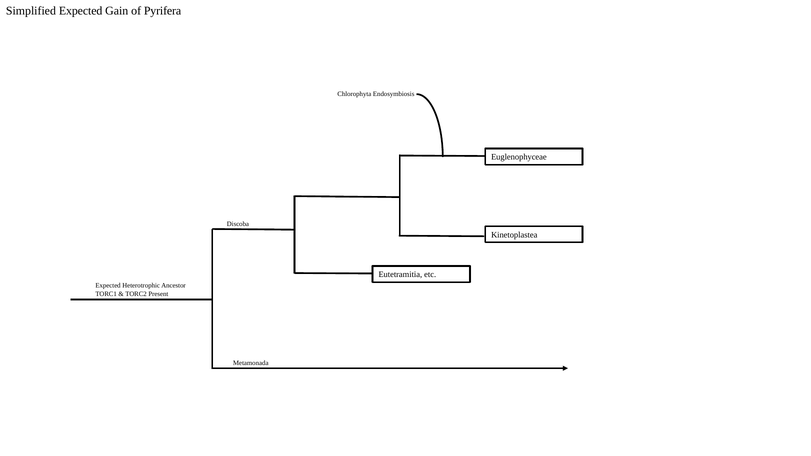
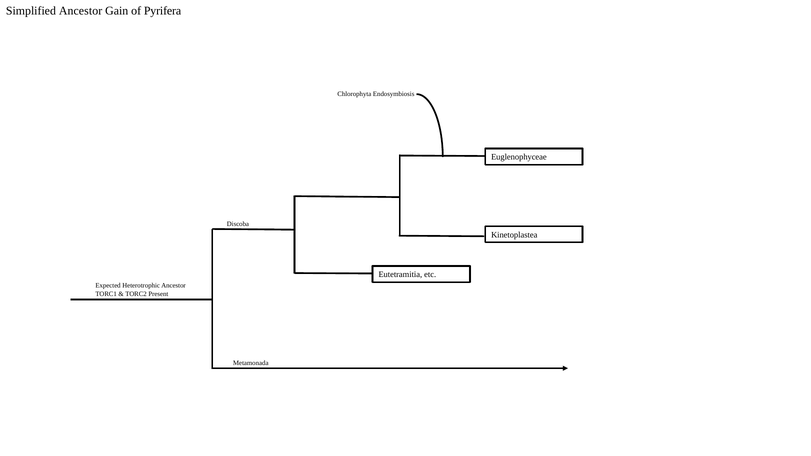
Simplified Expected: Expected -> Ancestor
